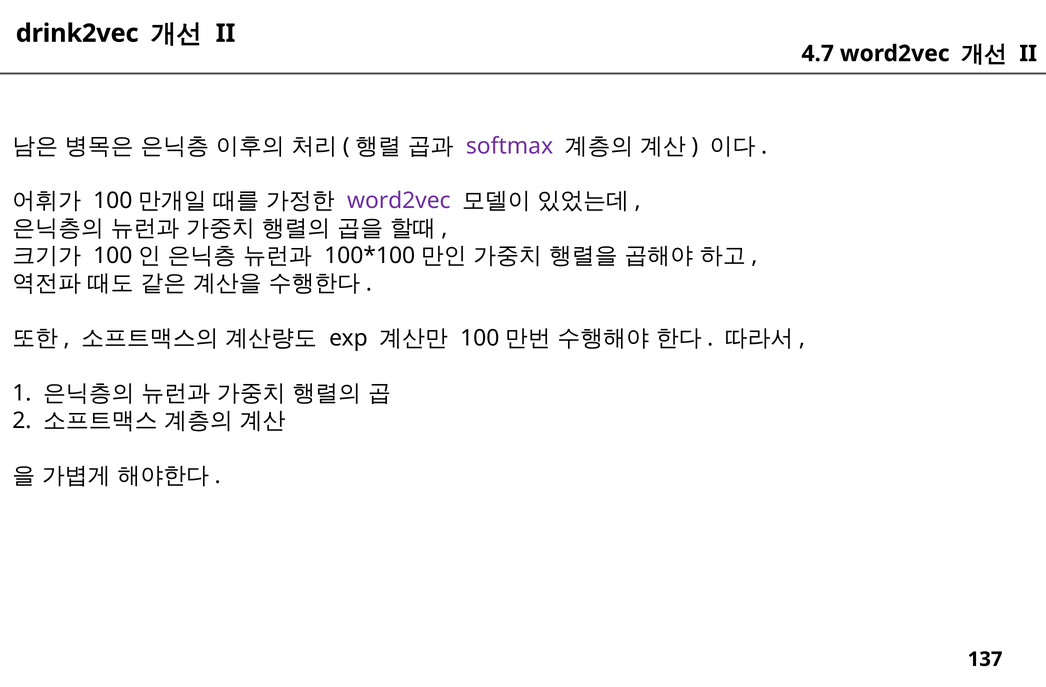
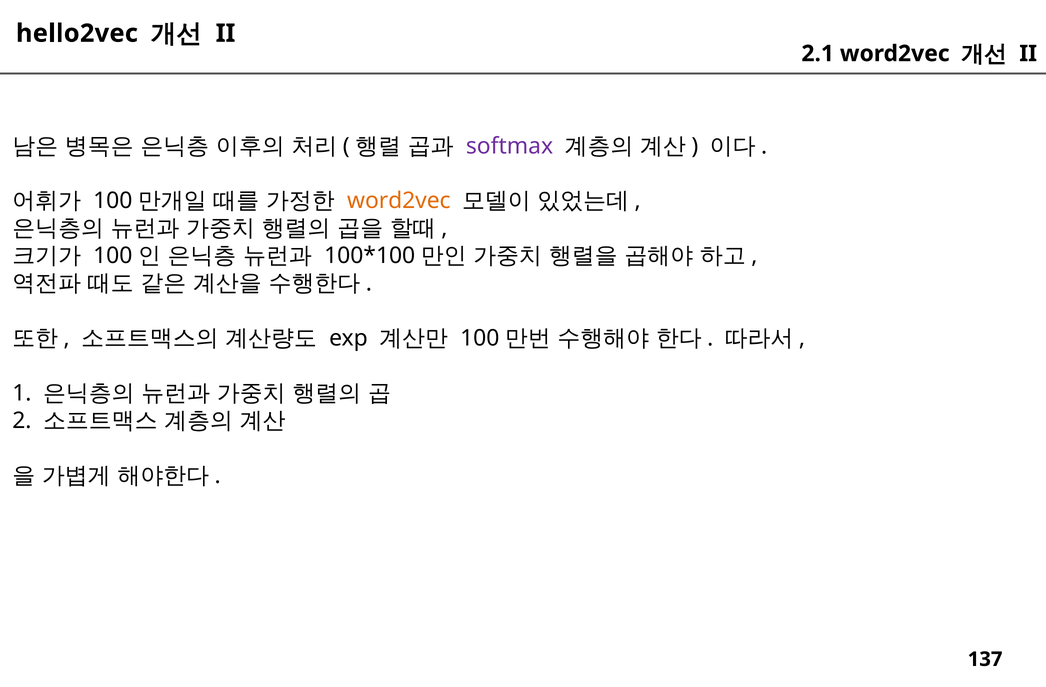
drink2vec: drink2vec -> hello2vec
4.7: 4.7 -> 2.1
word2vec at (399, 201) colour: purple -> orange
